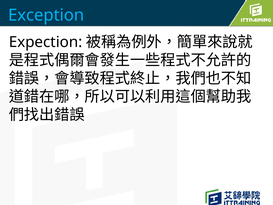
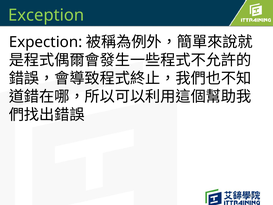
Exception colour: light blue -> light green
